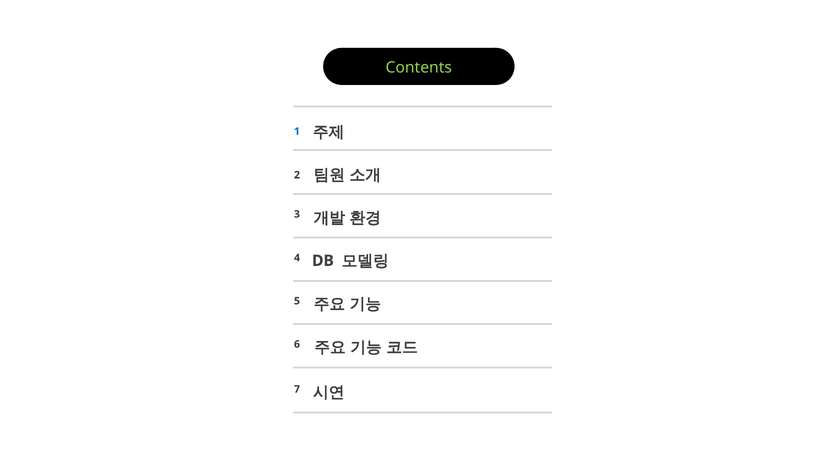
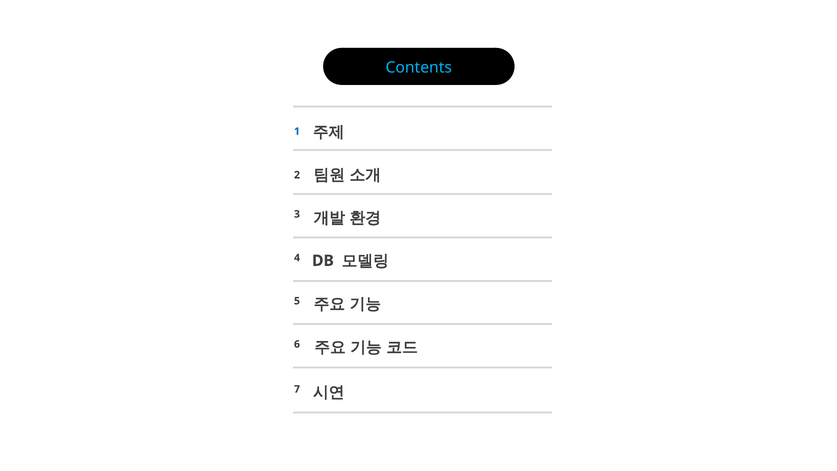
Contents colour: light green -> light blue
